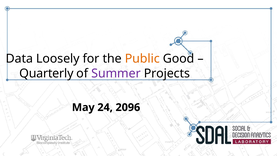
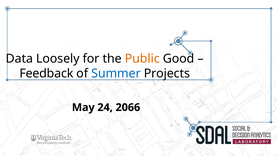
Quarterly: Quarterly -> Feedback
Summer colour: purple -> blue
2096: 2096 -> 2066
